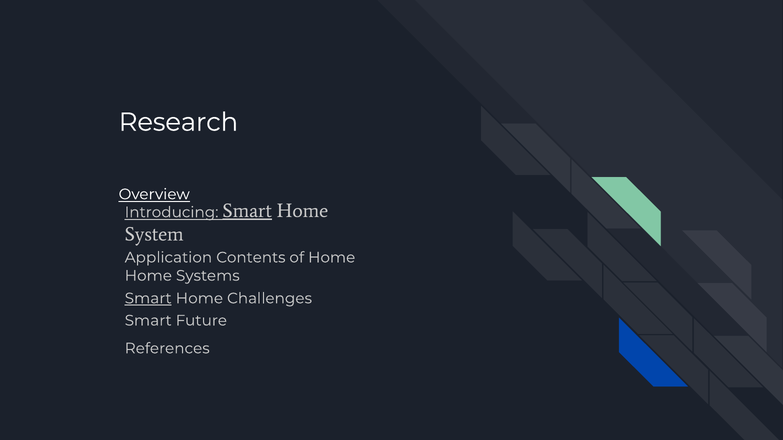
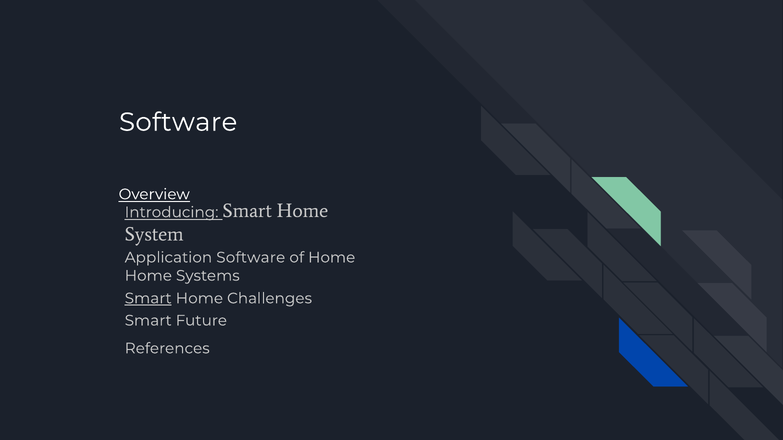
Research at (178, 122): Research -> Software
Smart at (247, 211) underline: present -> none
Application Contents: Contents -> Software
